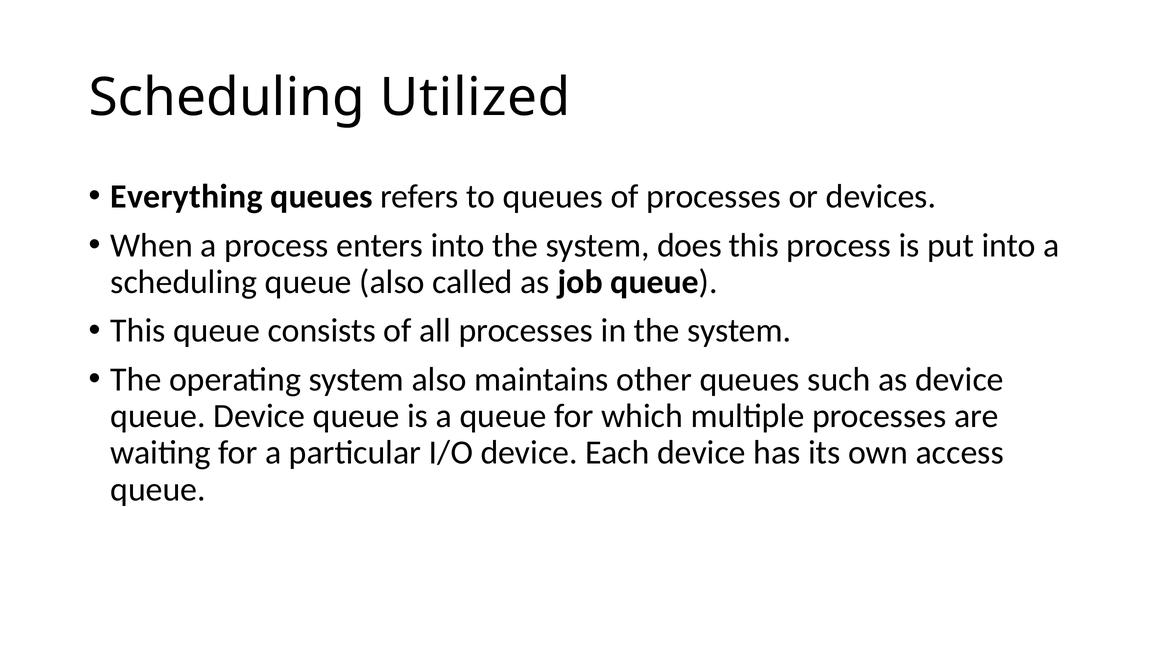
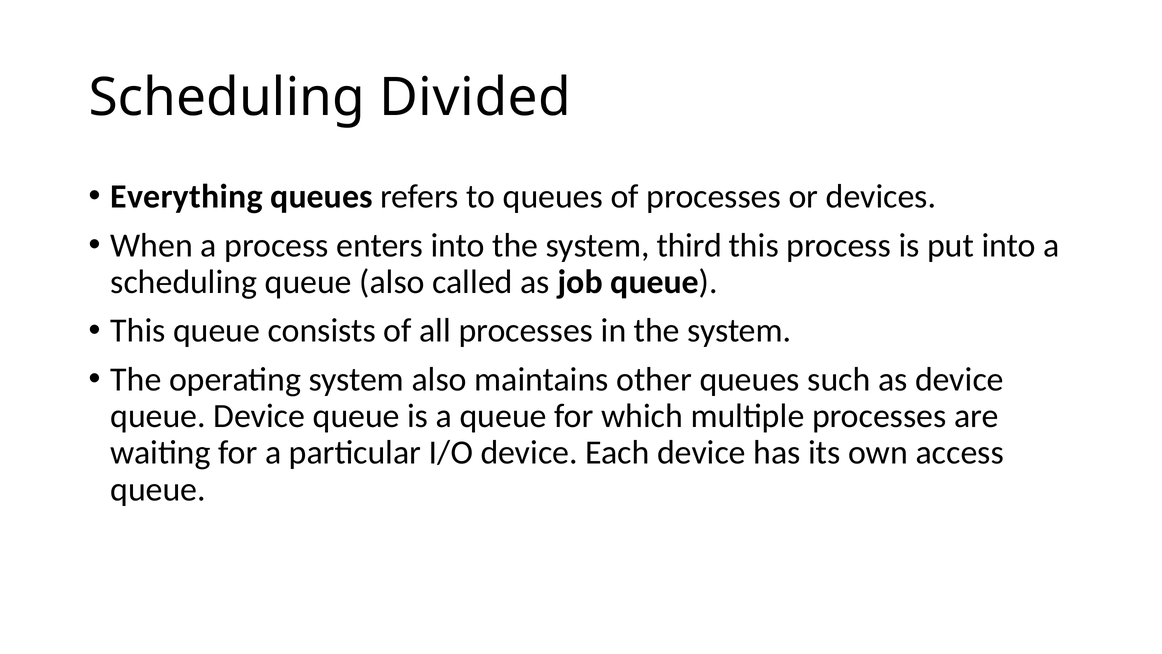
Utilized: Utilized -> Divided
does: does -> third
